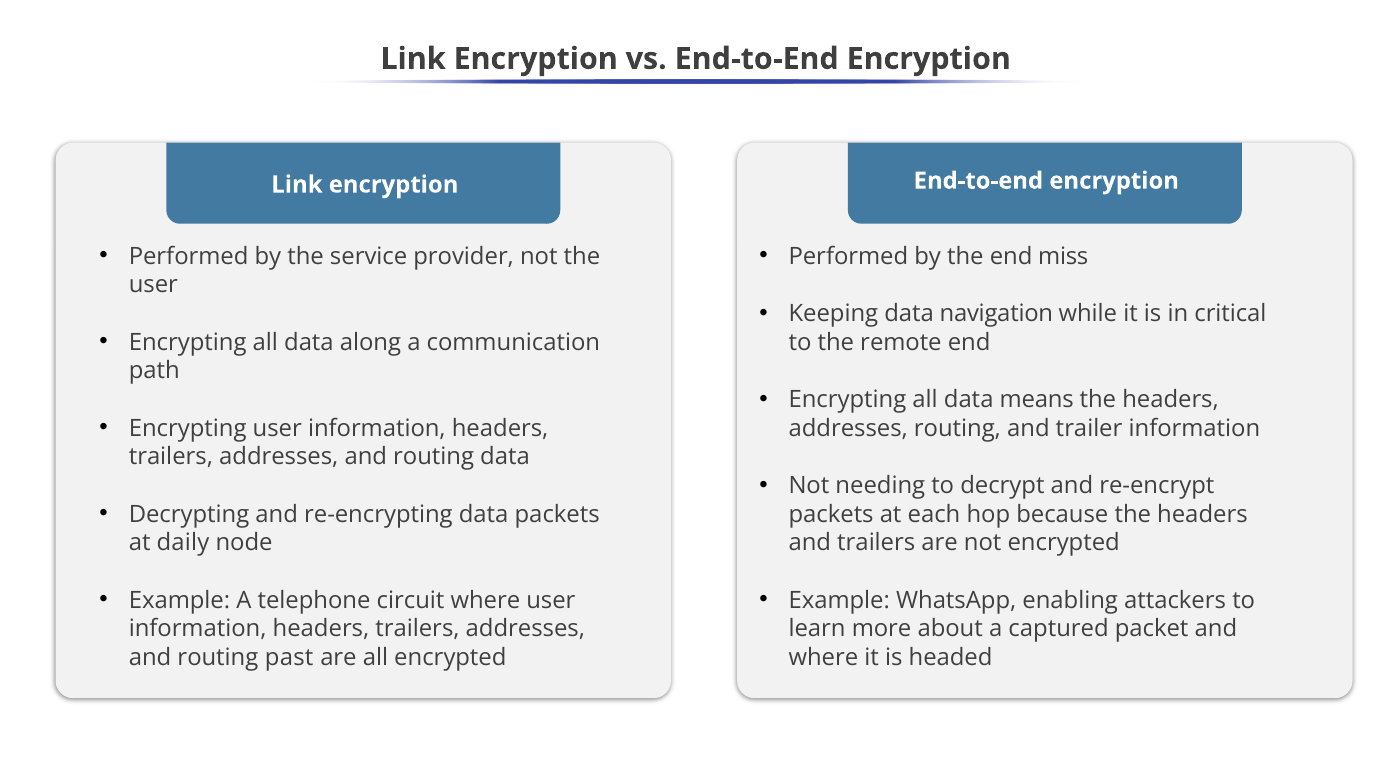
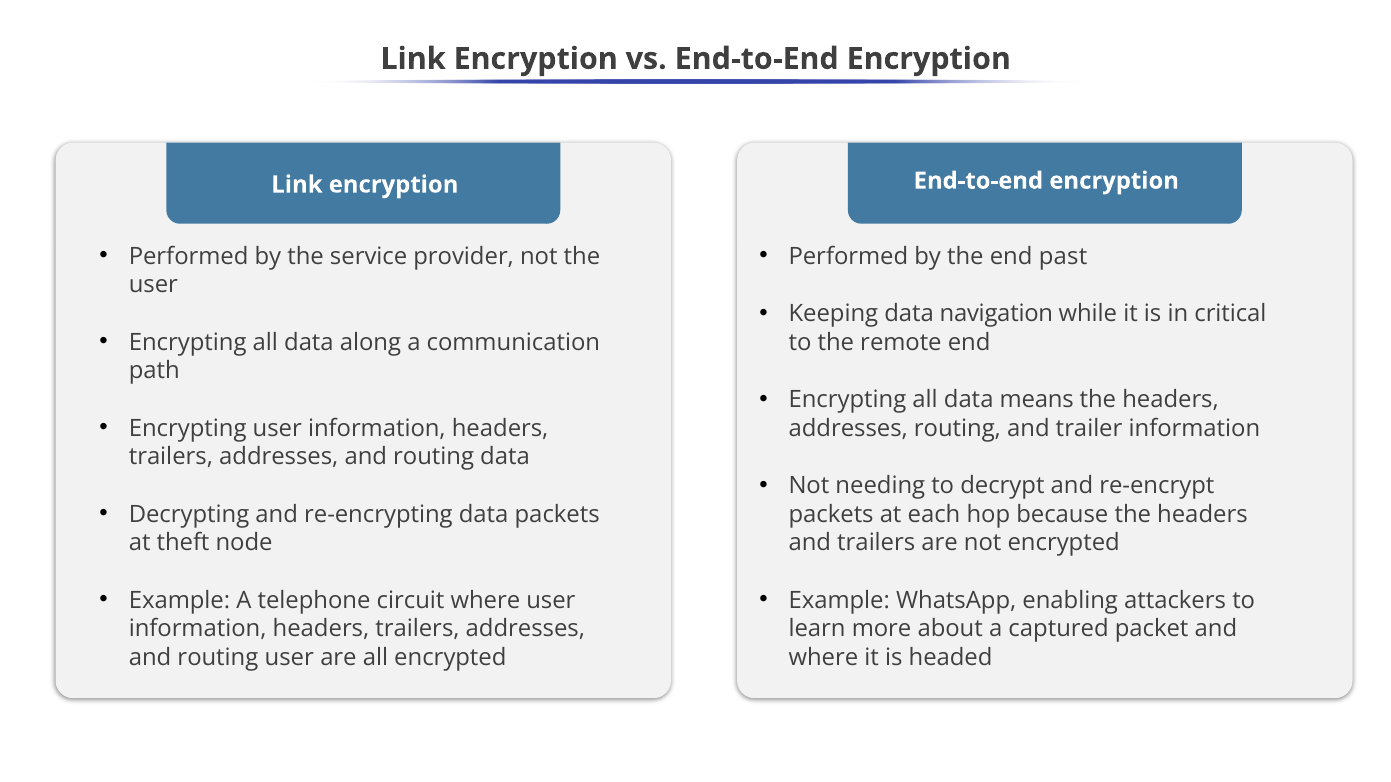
miss: miss -> past
daily: daily -> theft
routing past: past -> user
